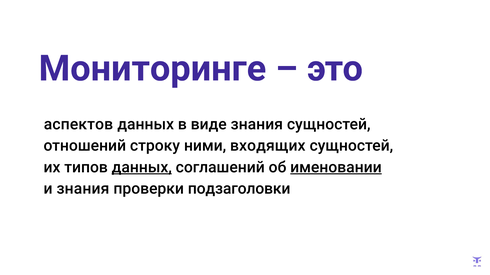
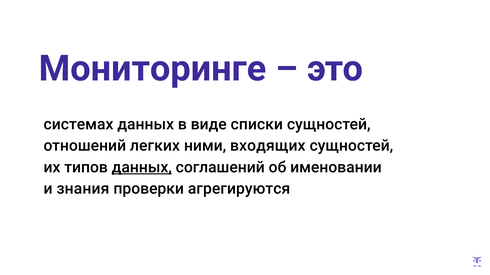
аспектов: аспектов -> системах
виде знания: знания -> списки
строку: строку -> легких
именовании underline: present -> none
подзаголовки: подзаголовки -> агрегируются
